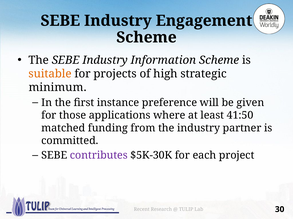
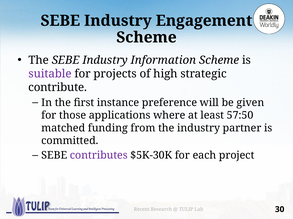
suitable colour: orange -> purple
minimum: minimum -> contribute
41:50: 41:50 -> 57:50
